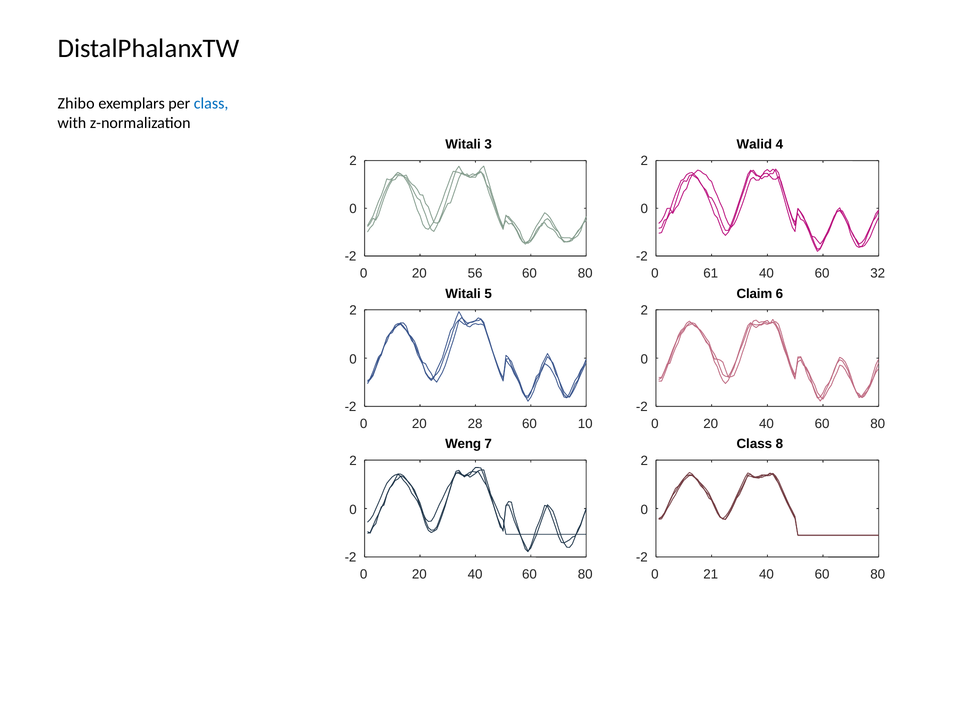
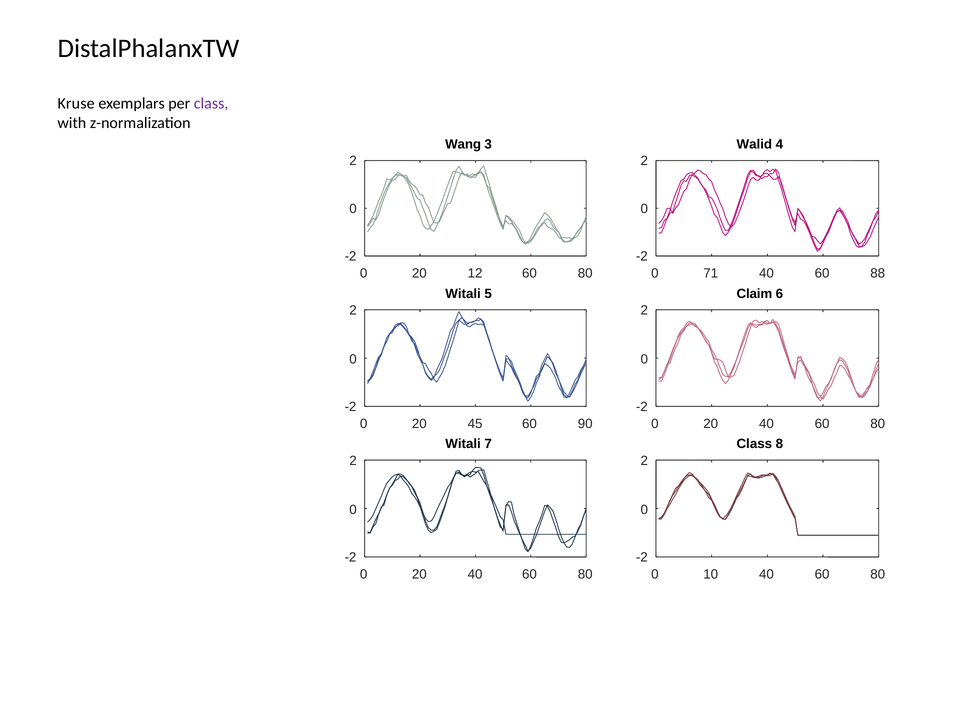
Zhibo: Zhibo -> Kruse
class at (211, 103) colour: blue -> purple
Witali at (463, 144): Witali -> Wang
56: 56 -> 12
61: 61 -> 71
32: 32 -> 88
28: 28 -> 45
10: 10 -> 90
Weng at (463, 444): Weng -> Witali
21: 21 -> 10
